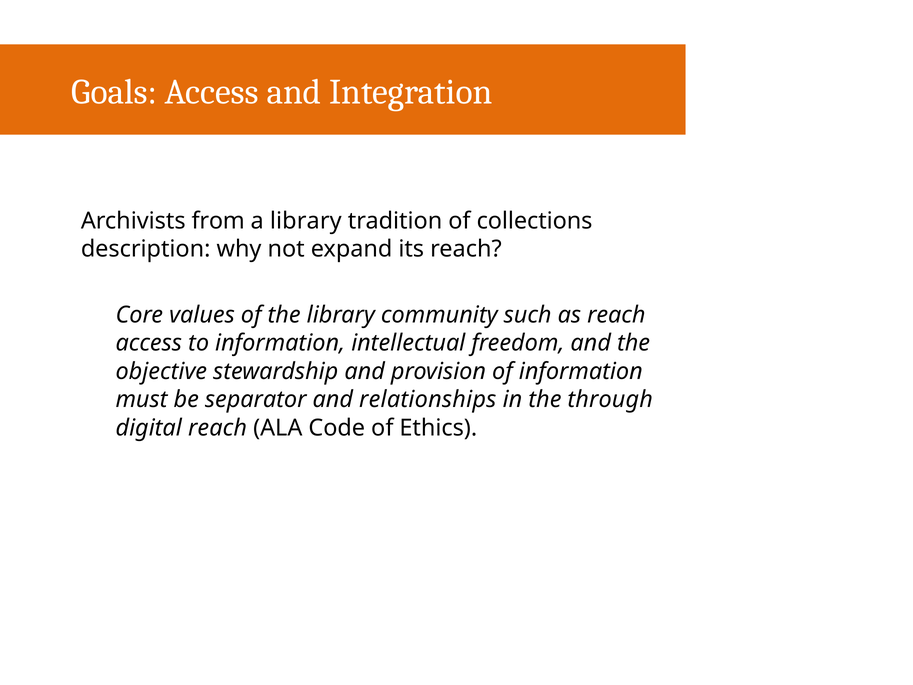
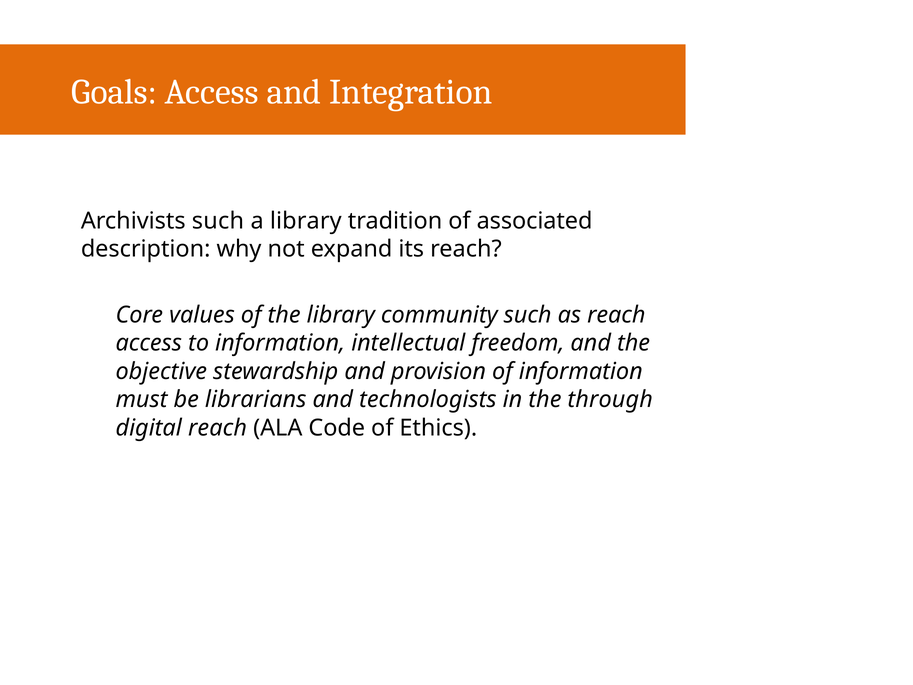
Archivists from: from -> such
collections: collections -> associated
separator: separator -> librarians
relationships: relationships -> technologists
